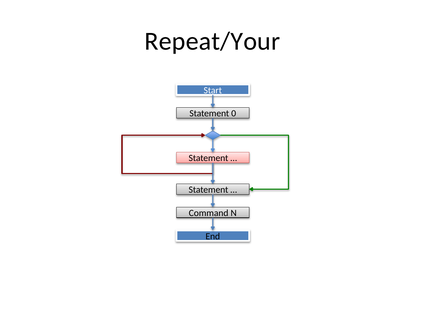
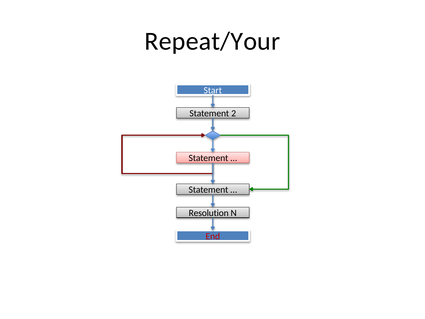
0: 0 -> 2
Command: Command -> Resolution
End colour: black -> red
